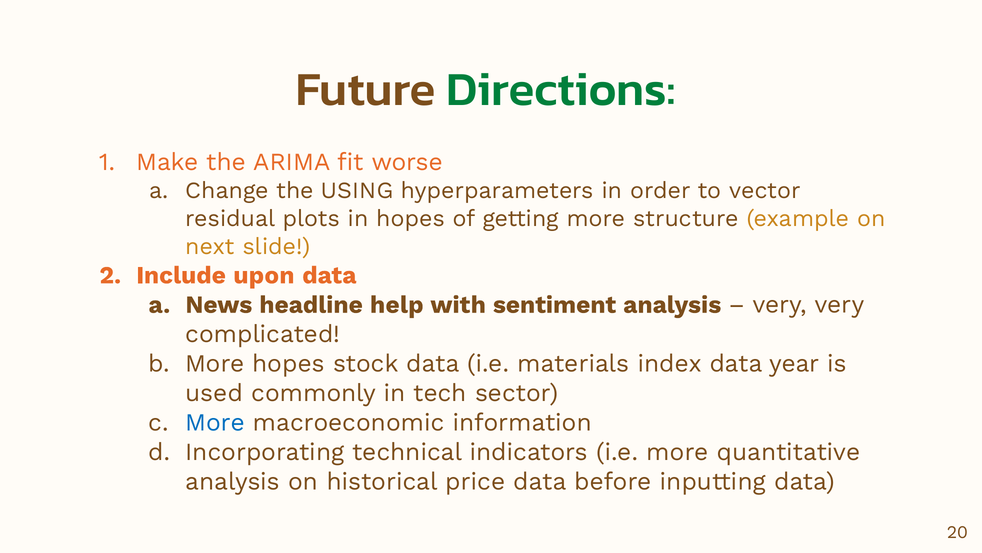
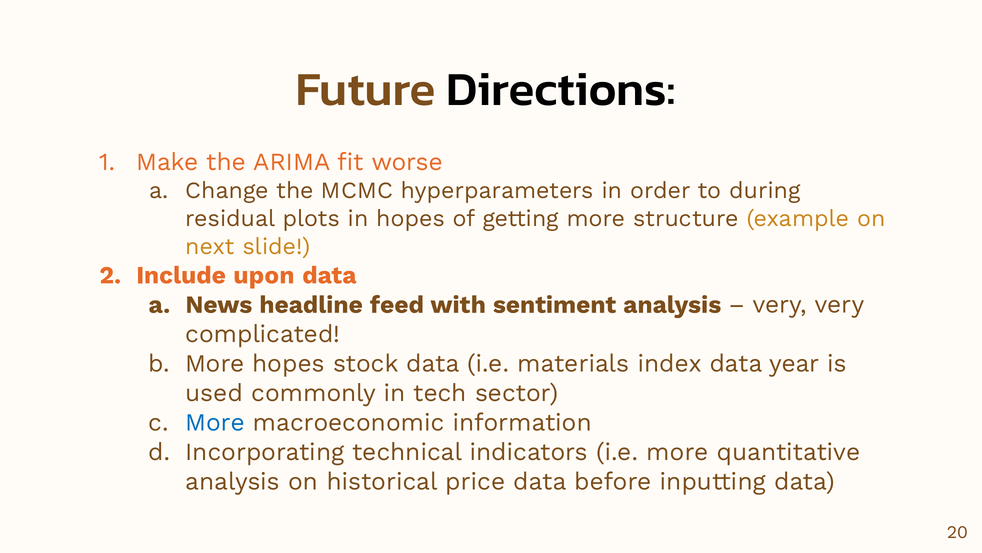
Directions colour: green -> black
USING: USING -> MCMC
vector: vector -> during
help: help -> feed
